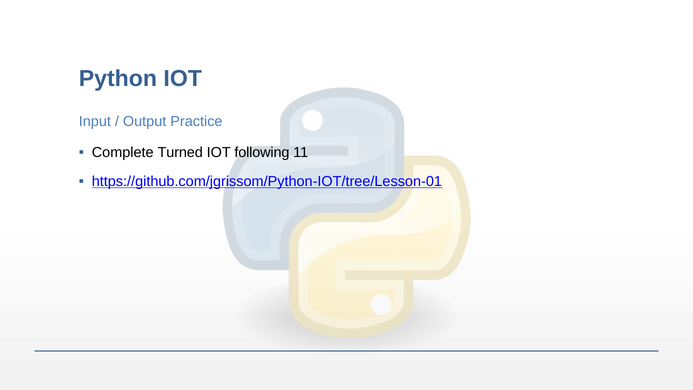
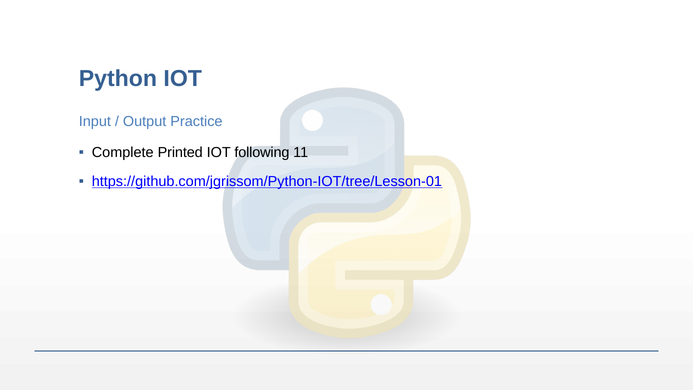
Turned: Turned -> Printed
